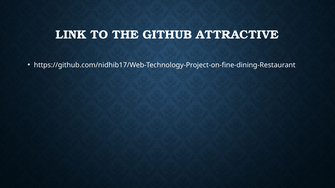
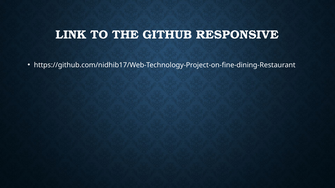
ATTRACTIVE: ATTRACTIVE -> RESPONSIVE
